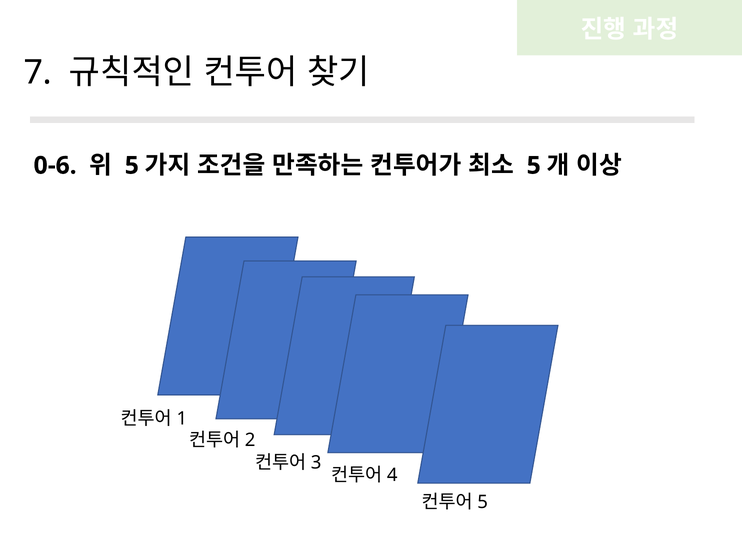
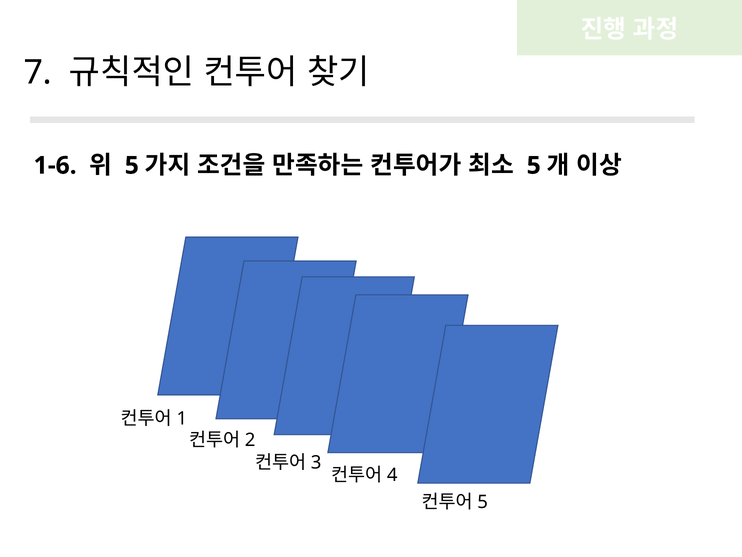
0-6: 0-6 -> 1-6
